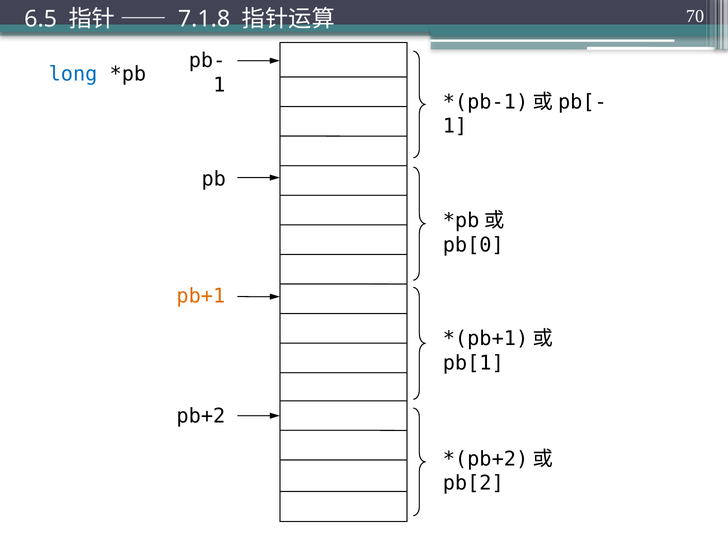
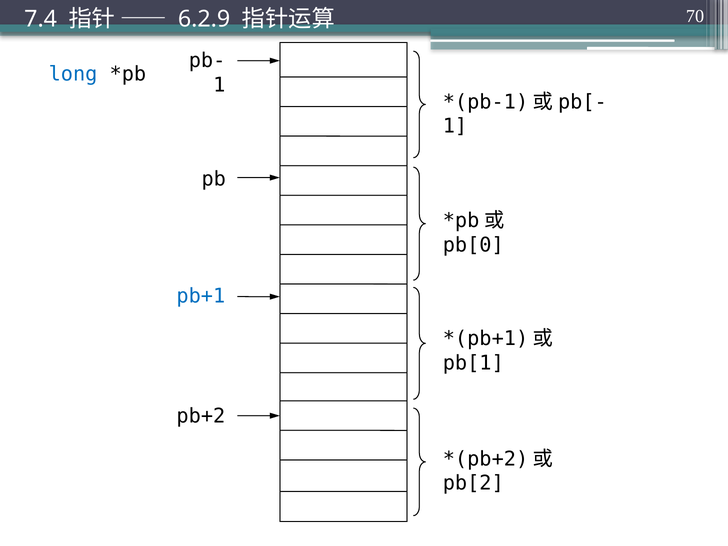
6.5: 6.5 -> 7.4
7.1.8: 7.1.8 -> 6.2.9
pb+1 colour: orange -> blue
